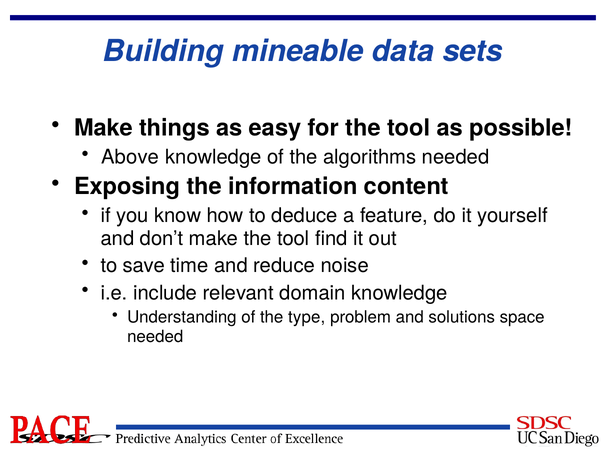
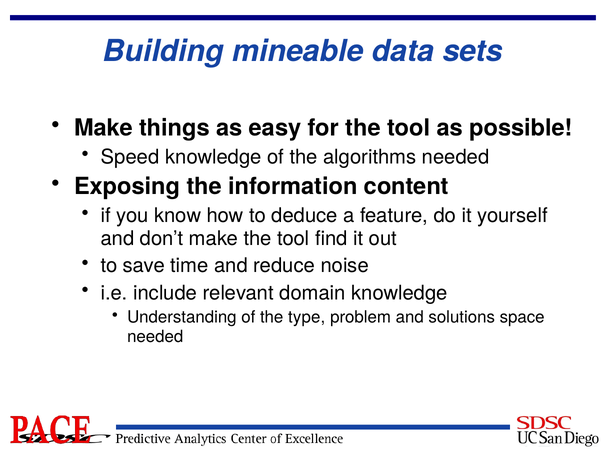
Above: Above -> Speed
